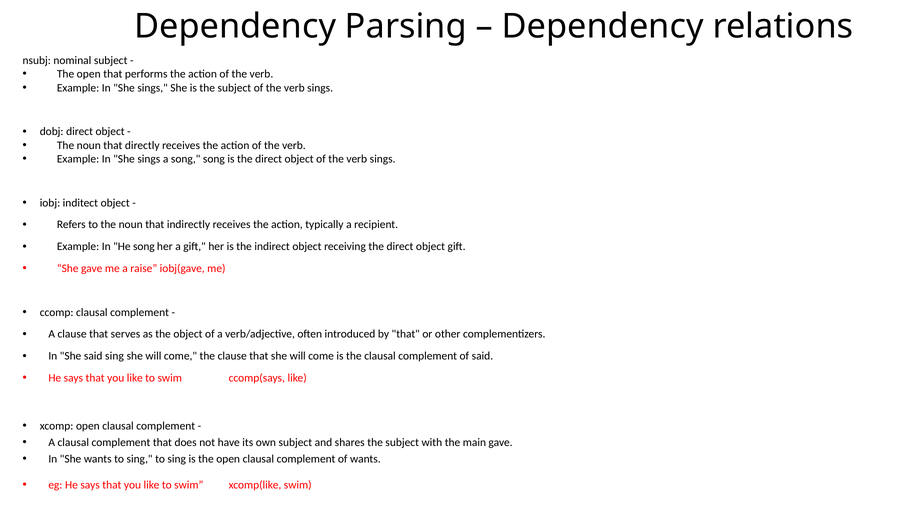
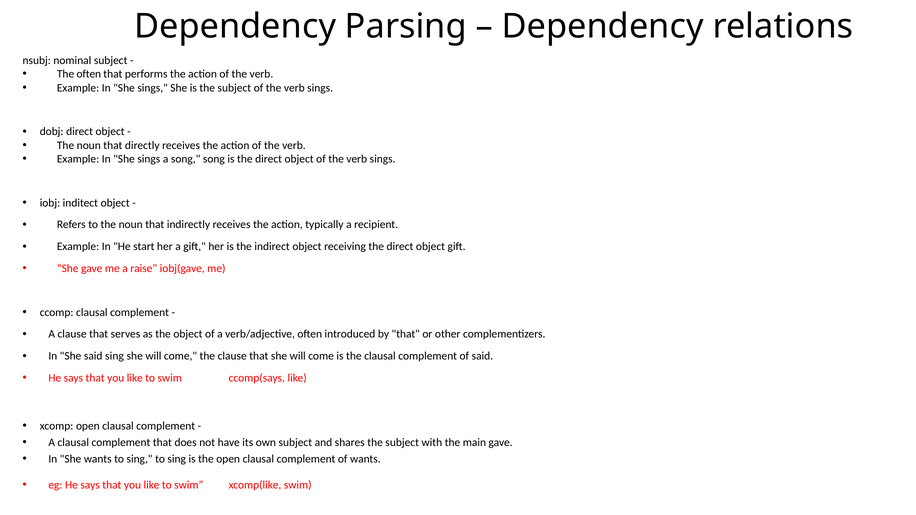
open at (89, 74): open -> often
He song: song -> start
